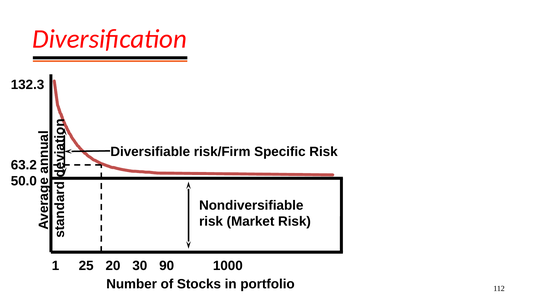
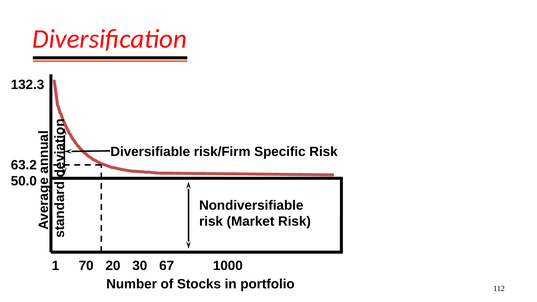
25: 25 -> 70
90: 90 -> 67
